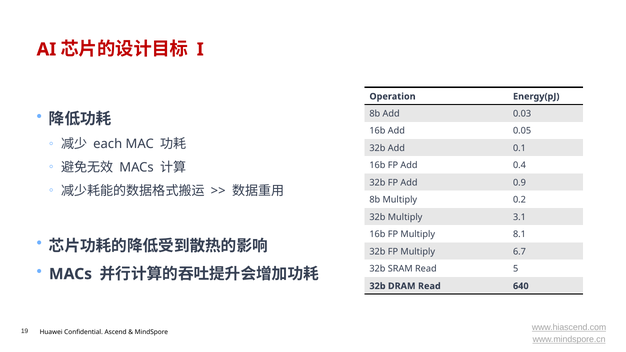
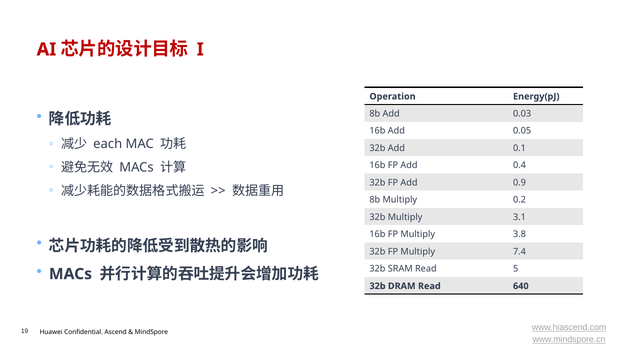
8.1: 8.1 -> 3.8
6.7: 6.7 -> 7.4
